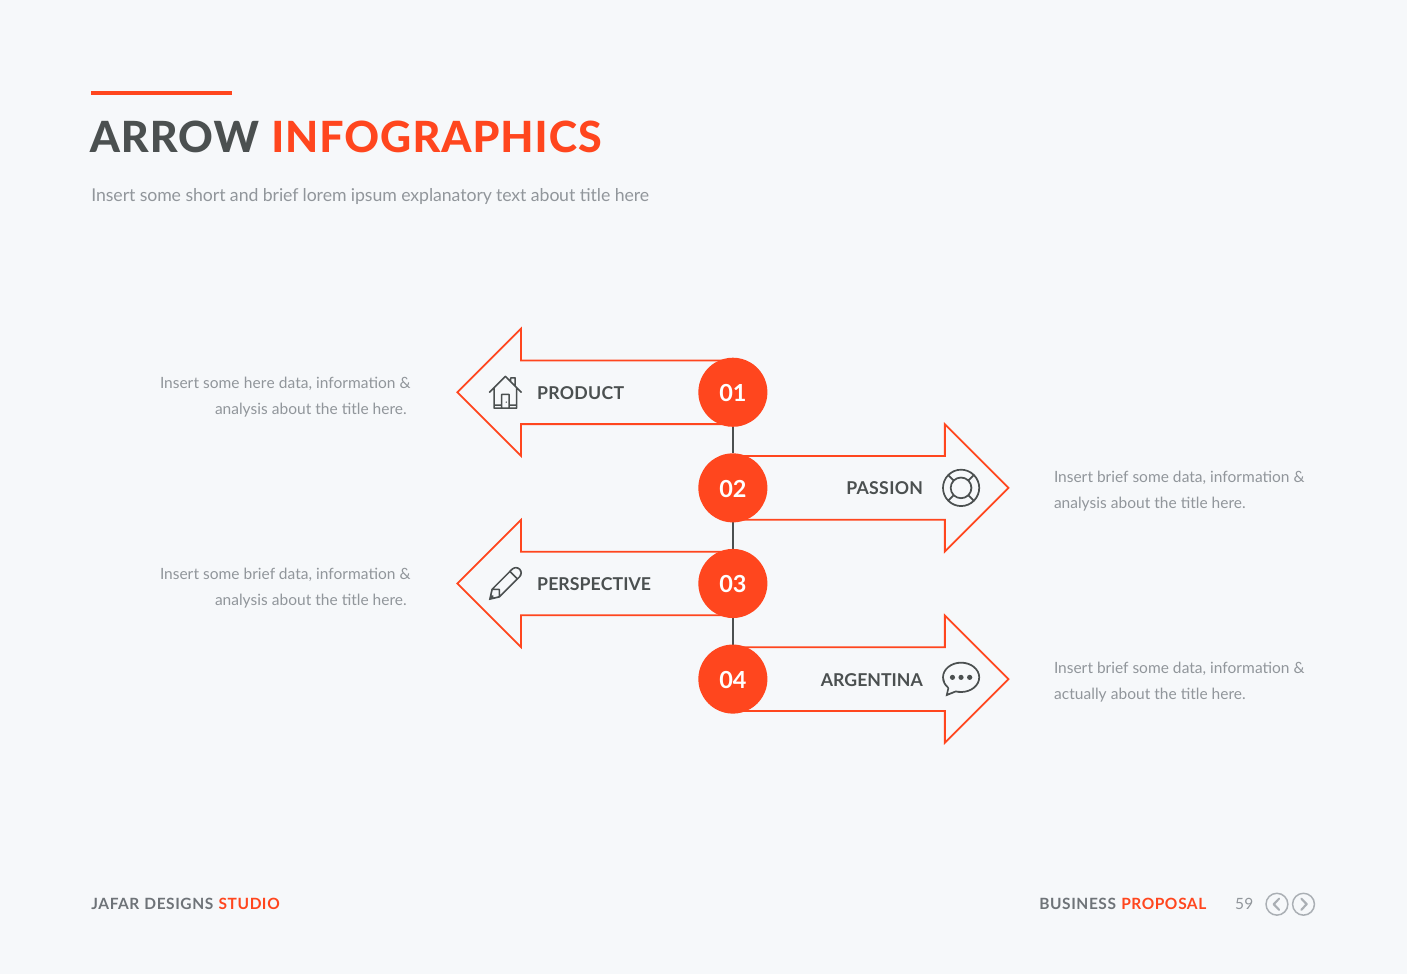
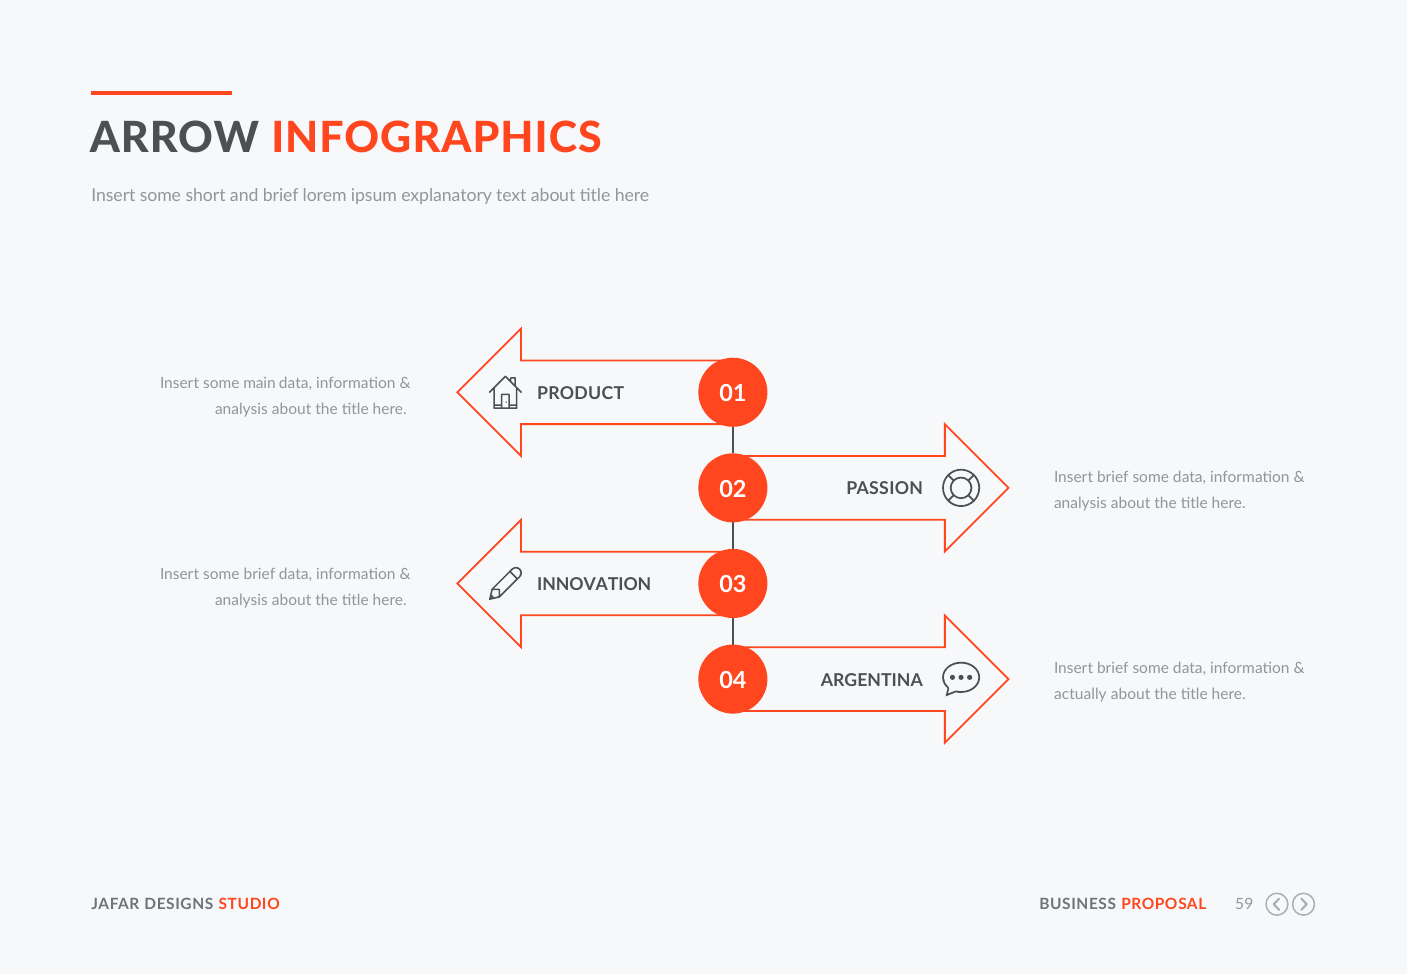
some here: here -> main
PERSPECTIVE: PERSPECTIVE -> INNOVATION
